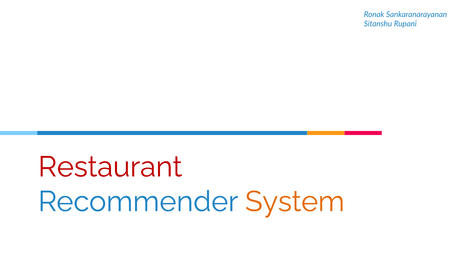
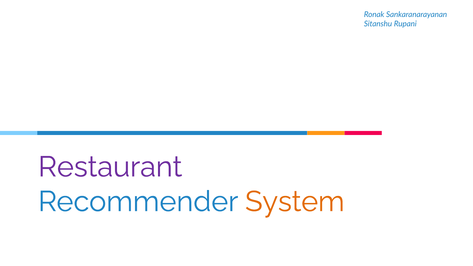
Restaurant colour: red -> purple
